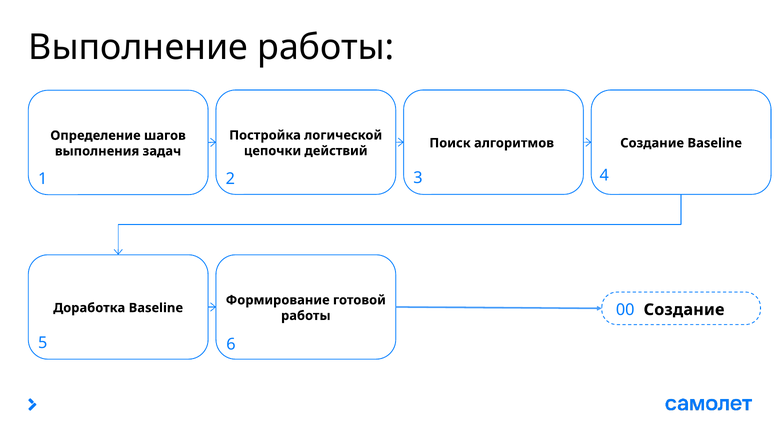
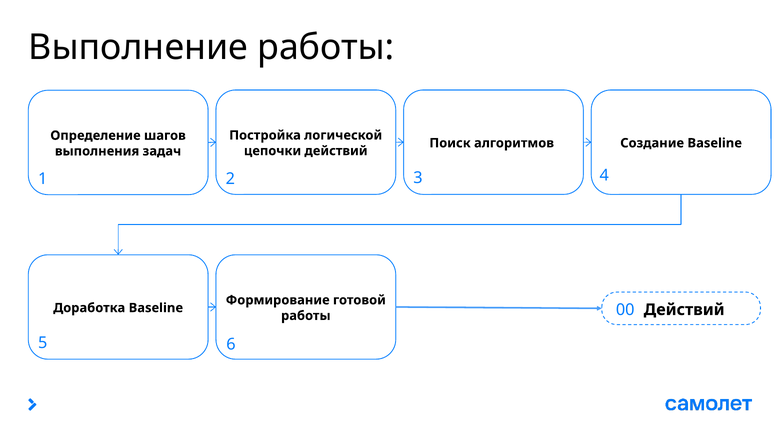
00 Создание: Создание -> Действий
